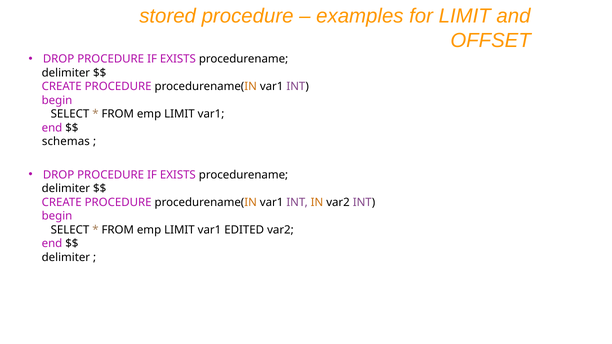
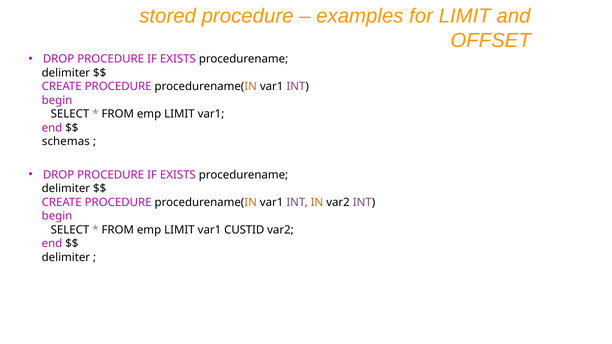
EDITED: EDITED -> CUSTID
